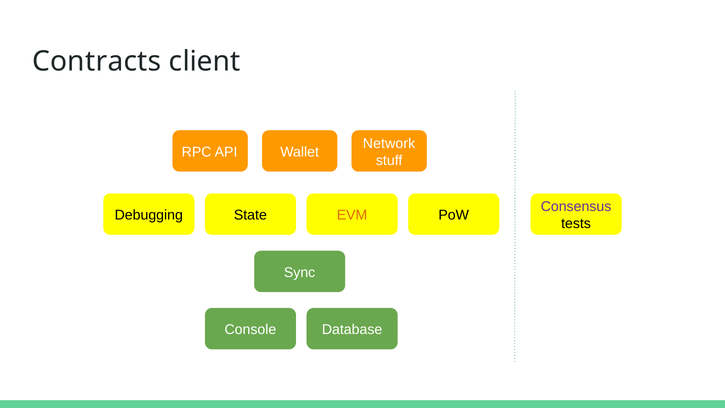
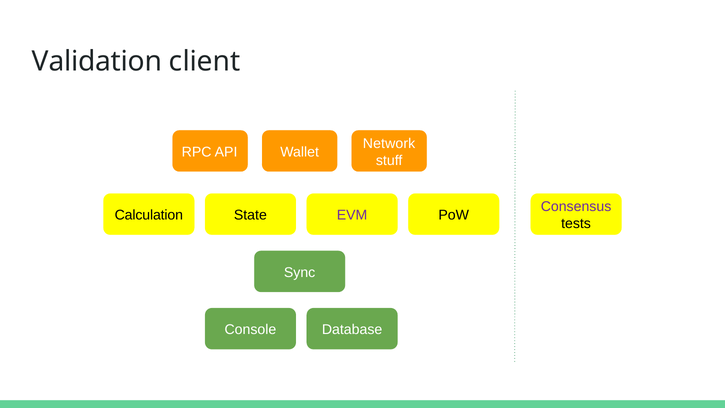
Contracts: Contracts -> Validation
Debugging: Debugging -> Calculation
EVM colour: orange -> purple
